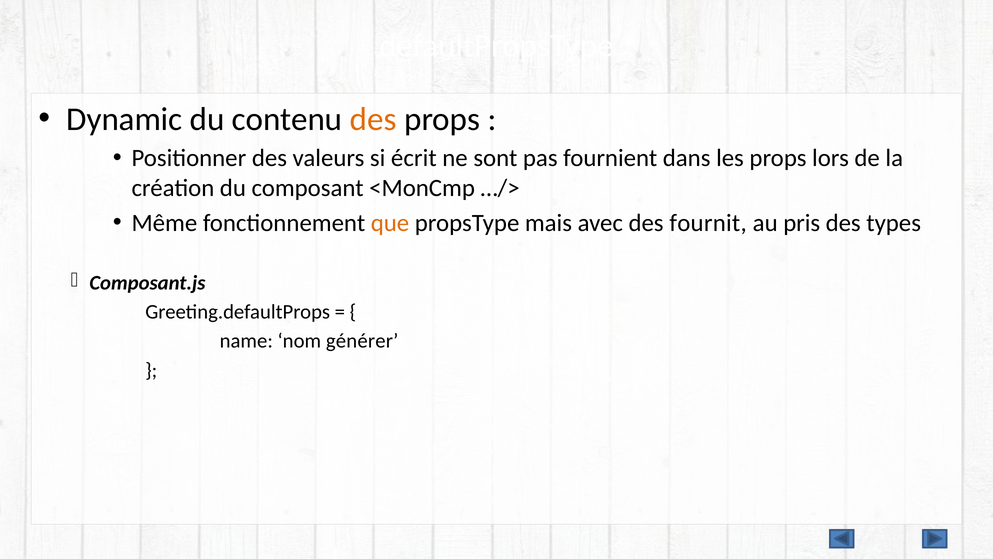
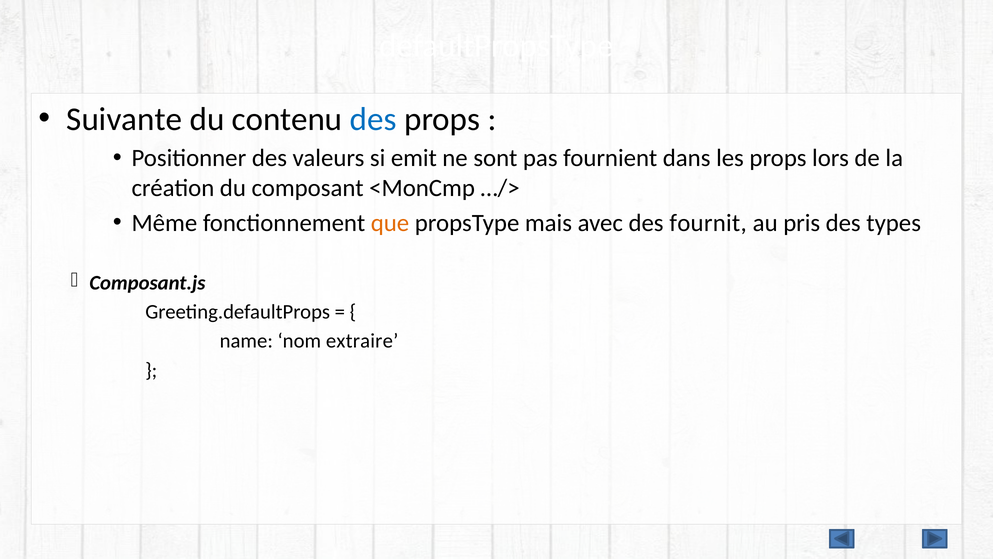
Dynamic: Dynamic -> Suivante
des at (373, 119) colour: orange -> blue
écrit: écrit -> emit
générer: générer -> extraire
